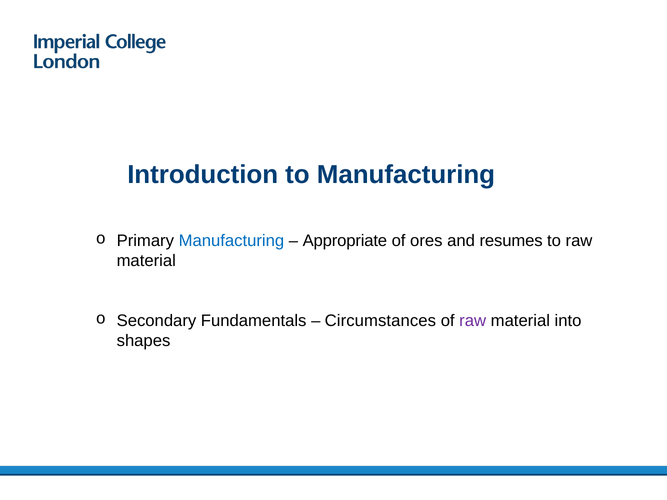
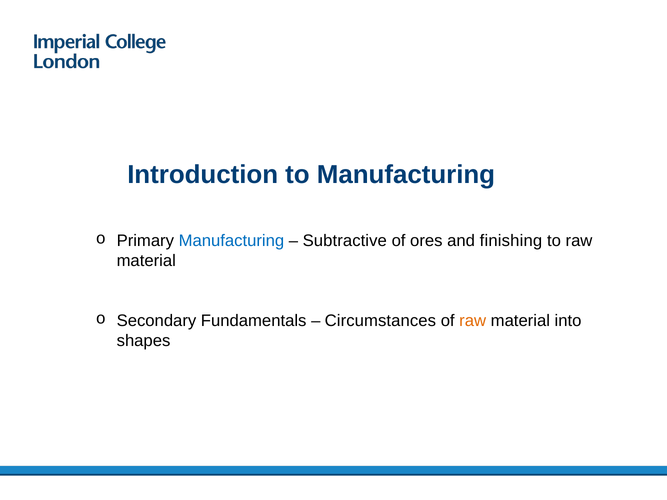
Appropriate: Appropriate -> Subtractive
resumes: resumes -> finishing
raw at (473, 321) colour: purple -> orange
